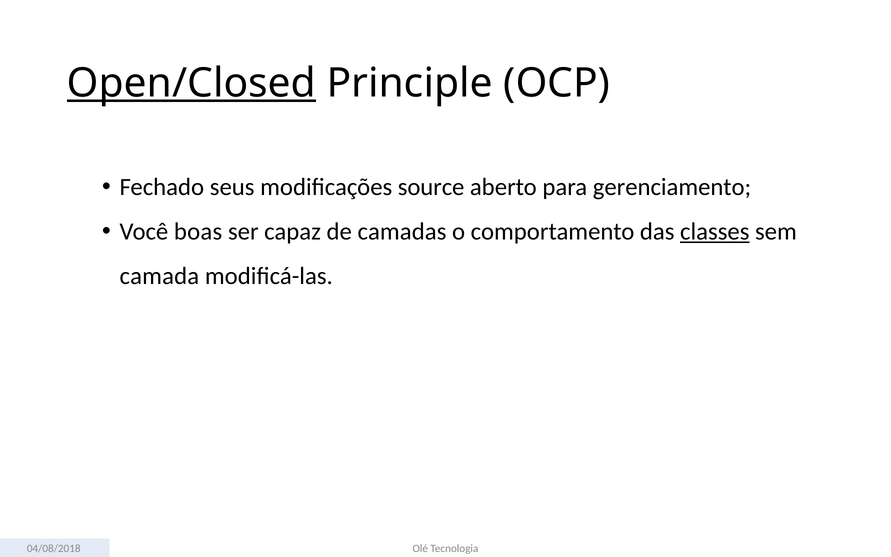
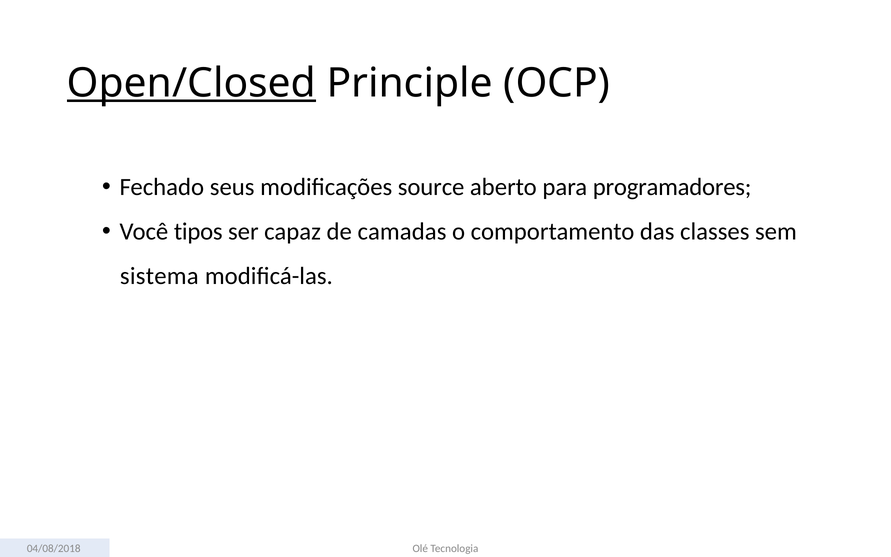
gerenciamento: gerenciamento -> programadores
boas: boas -> tipos
classes underline: present -> none
camada: camada -> sistema
